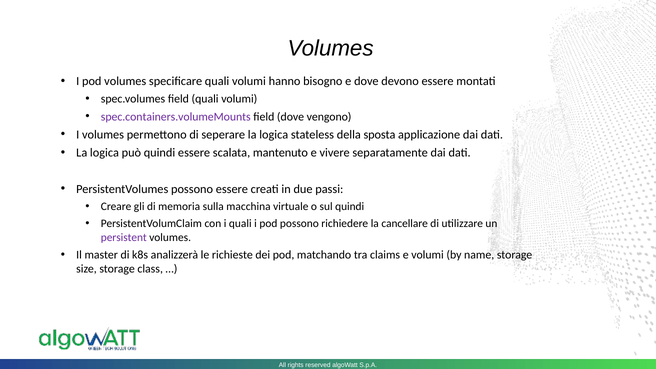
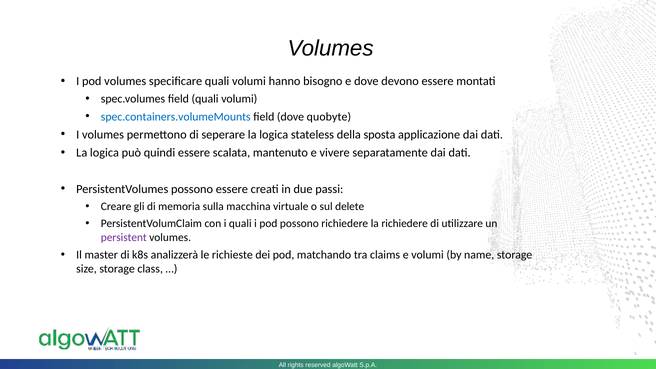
spec.containers.volumeMounts colour: purple -> blue
vengono: vengono -> quobyte
sul quindi: quindi -> delete
la cancellare: cancellare -> richiedere
